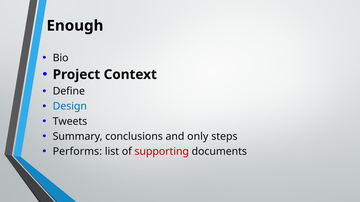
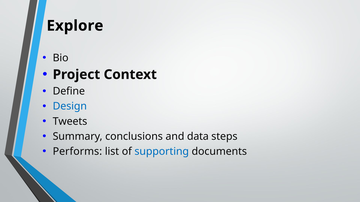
Enough: Enough -> Explore
only: only -> data
supporting colour: red -> blue
